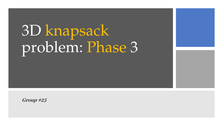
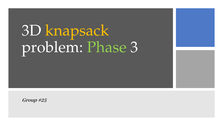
Phase colour: yellow -> light green
